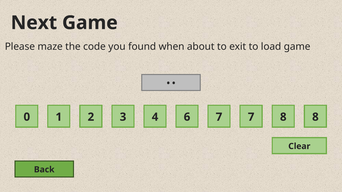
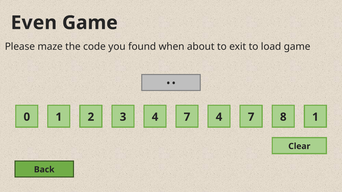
Next: Next -> Even
6 at (187, 117): 6 -> 7
1 7: 7 -> 4
0 8: 8 -> 1
